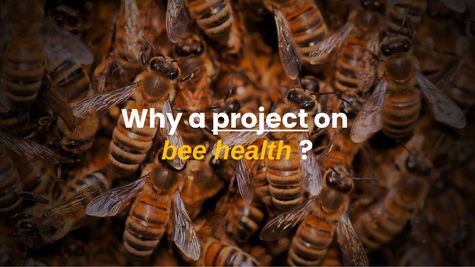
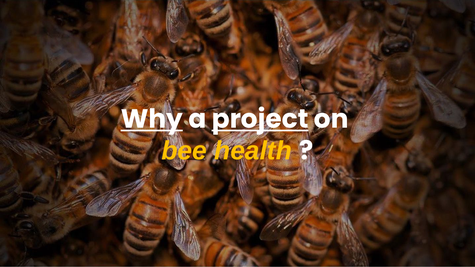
Why underline: none -> present
